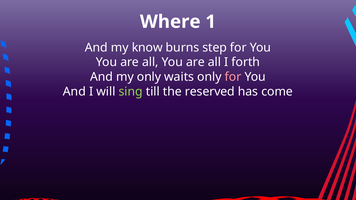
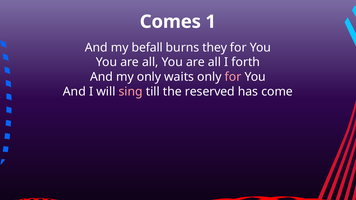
Where: Where -> Comes
know: know -> befall
step: step -> they
sing colour: light green -> pink
